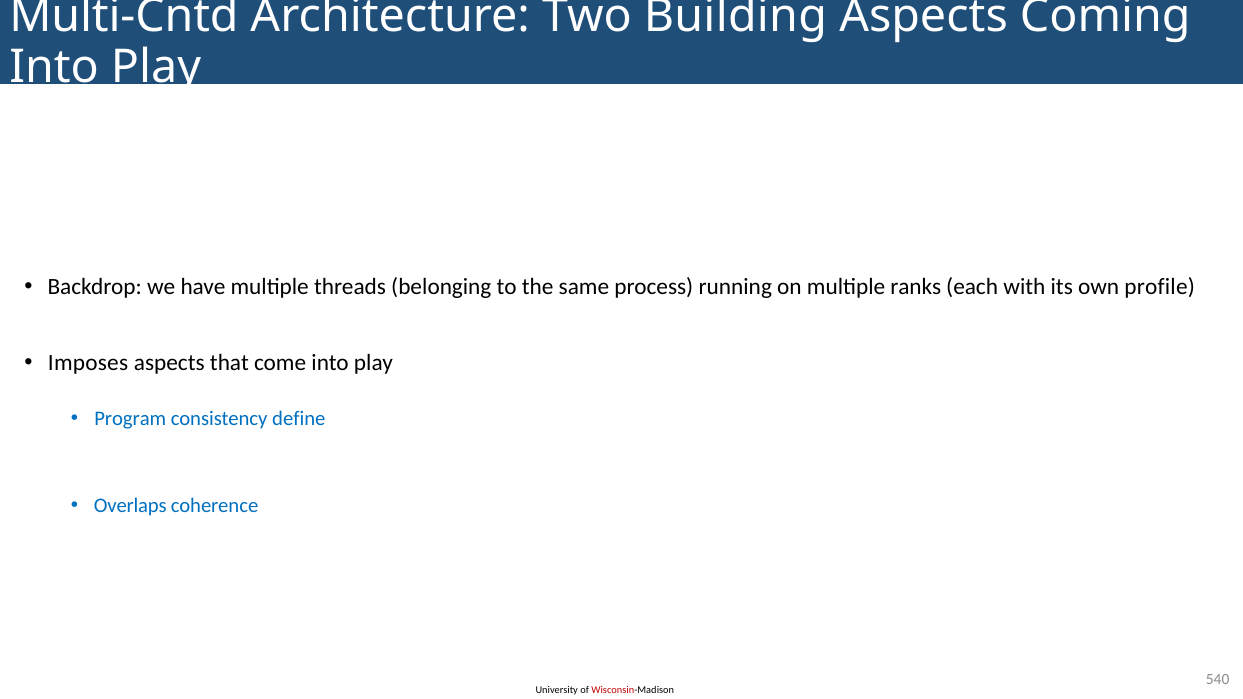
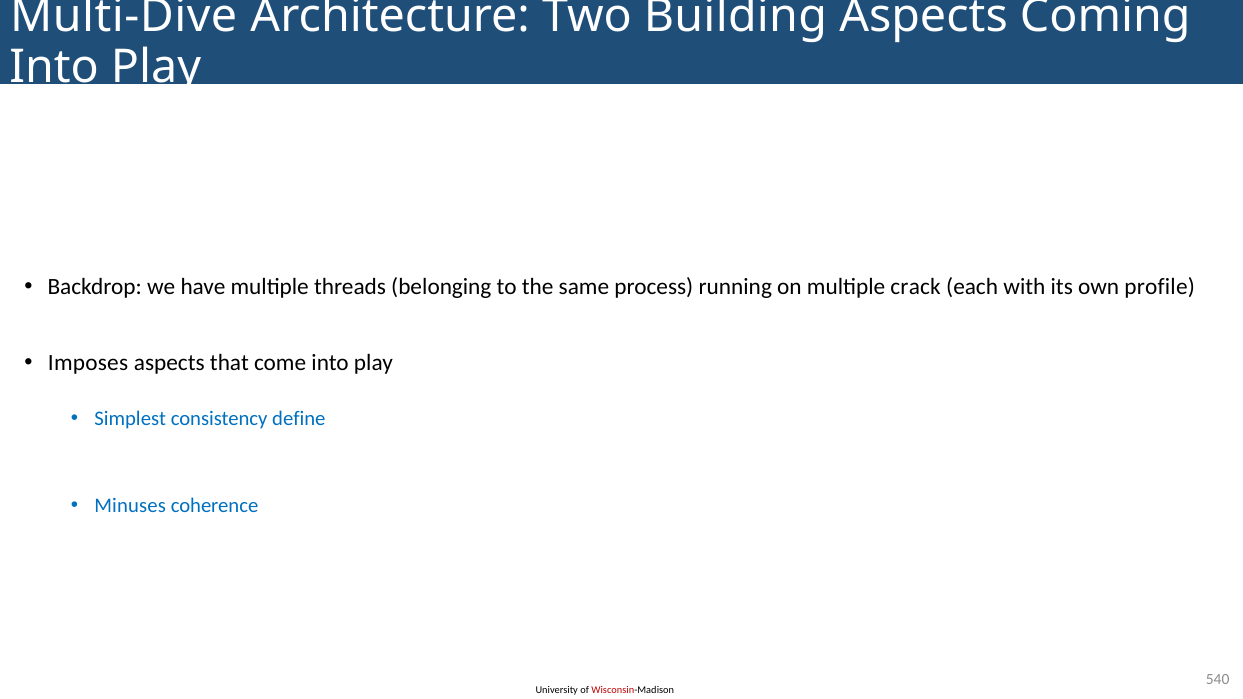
Multi-Cntd: Multi-Cntd -> Multi-Dive
ranks: ranks -> crack
Program: Program -> Simplest
Overlaps: Overlaps -> Minuses
